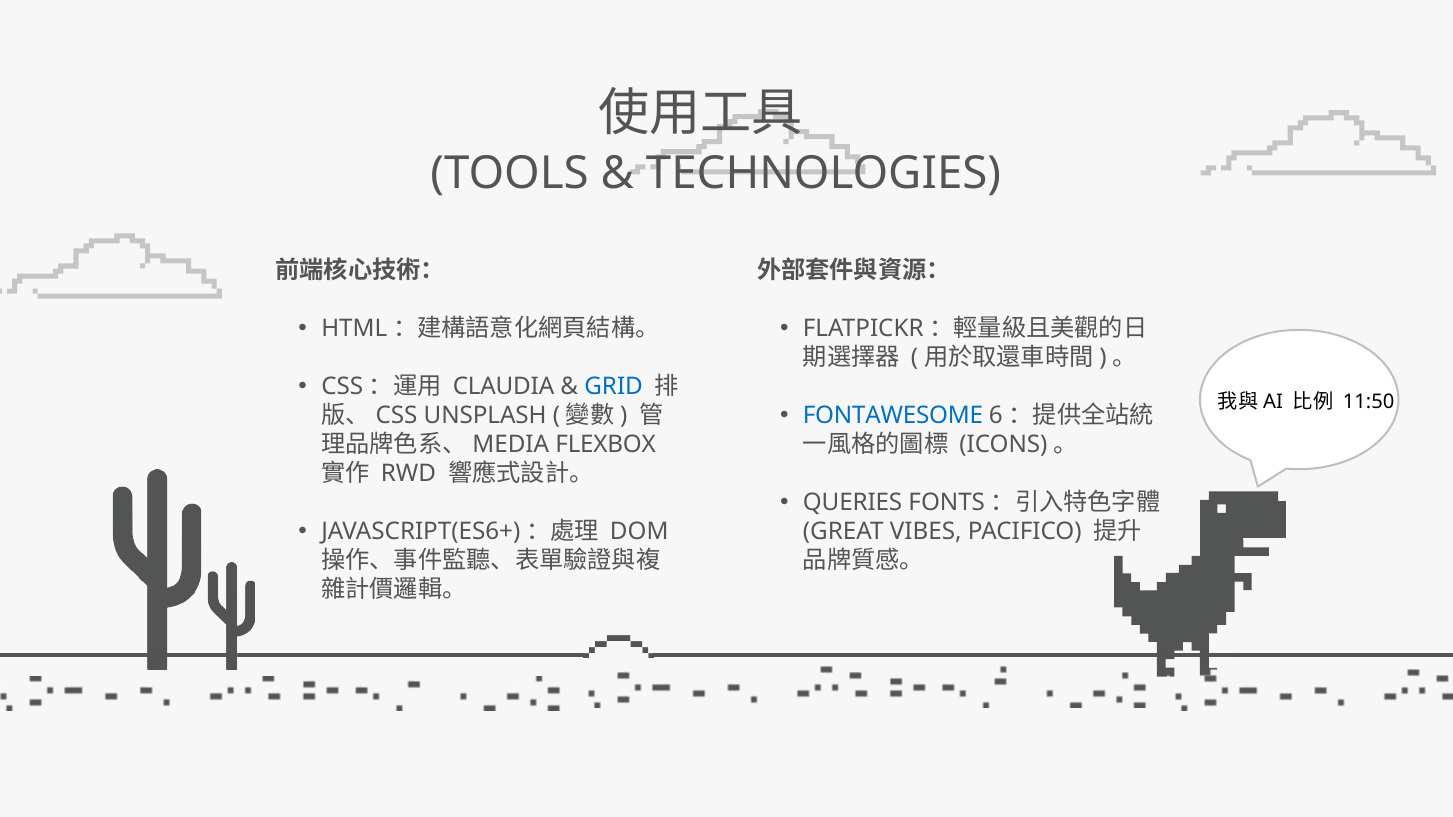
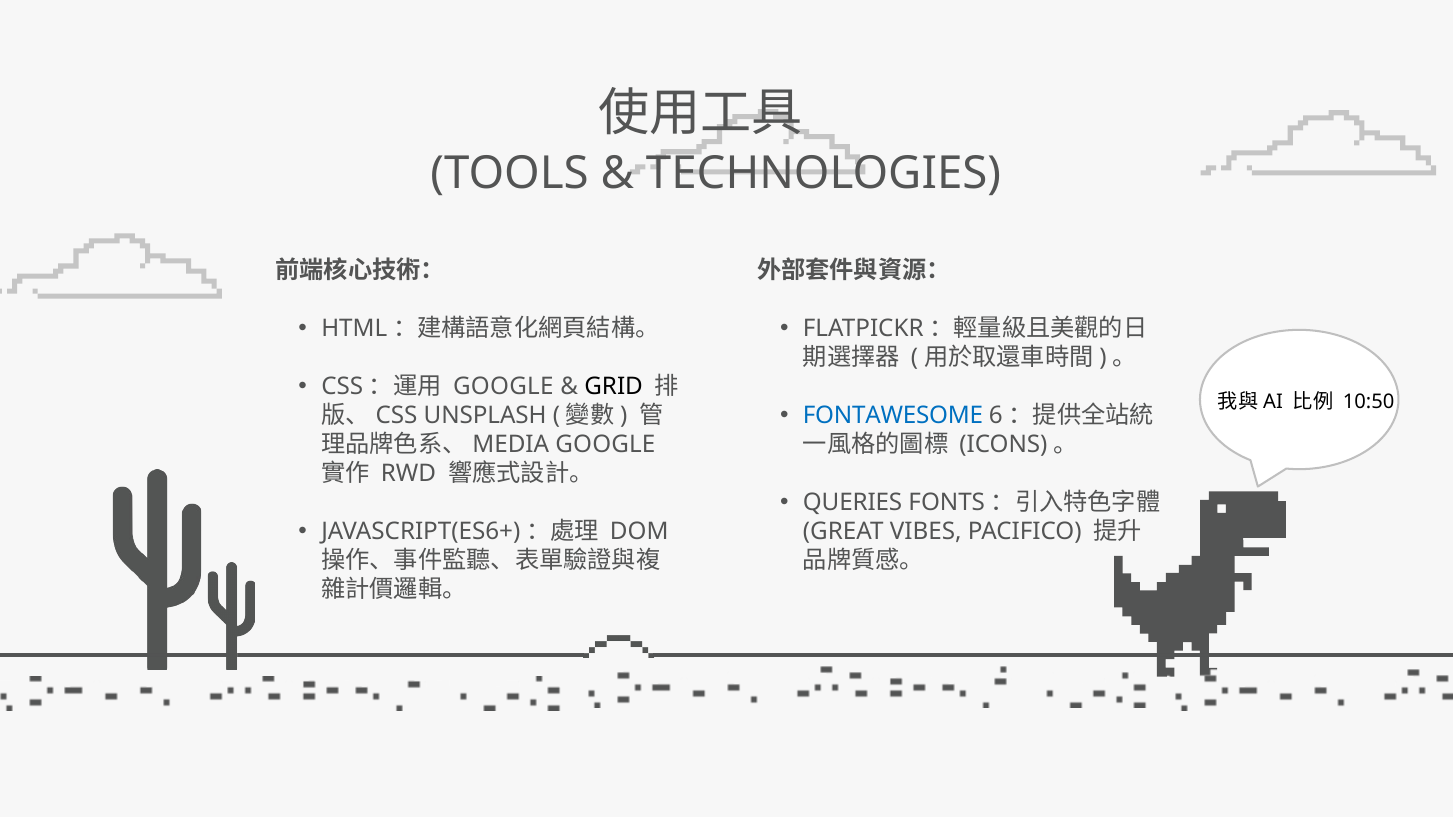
CLAUDIA at (504, 387): CLAUDIA -> GOOGLE
GRID colour: blue -> black
11:50: 11:50 -> 10:50
FLEXBOX at (606, 445): FLEXBOX -> GOOGLE
